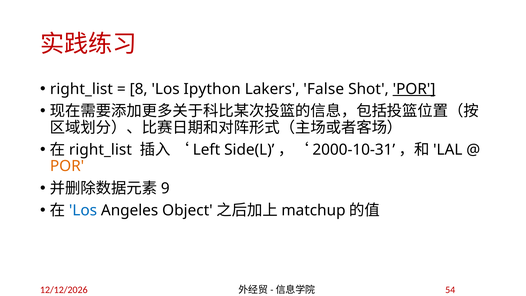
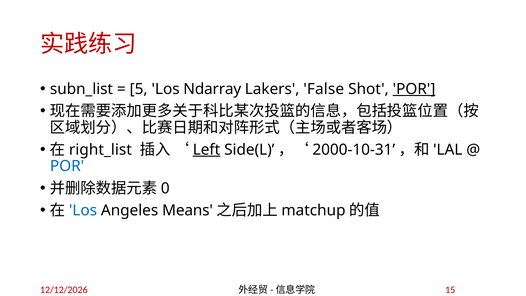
right_list at (81, 89): right_list -> subn_list
8: 8 -> 5
Ipython: Ipython -> Ndarray
Left underline: none -> present
POR at (67, 166) colour: orange -> blue
9: 9 -> 0
Object: Object -> Means
54: 54 -> 15
